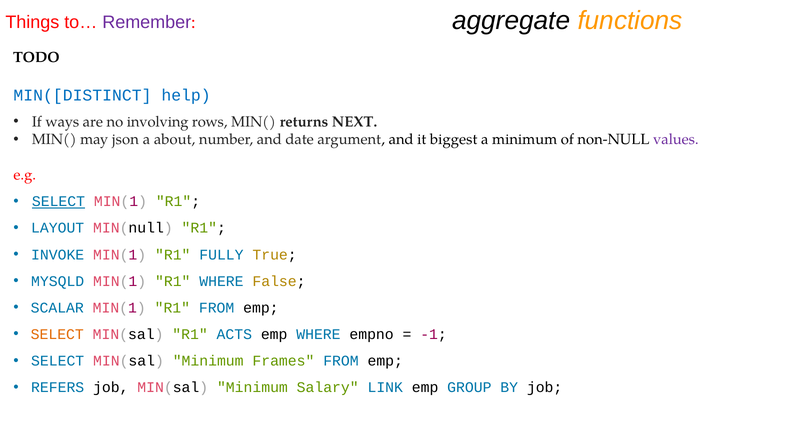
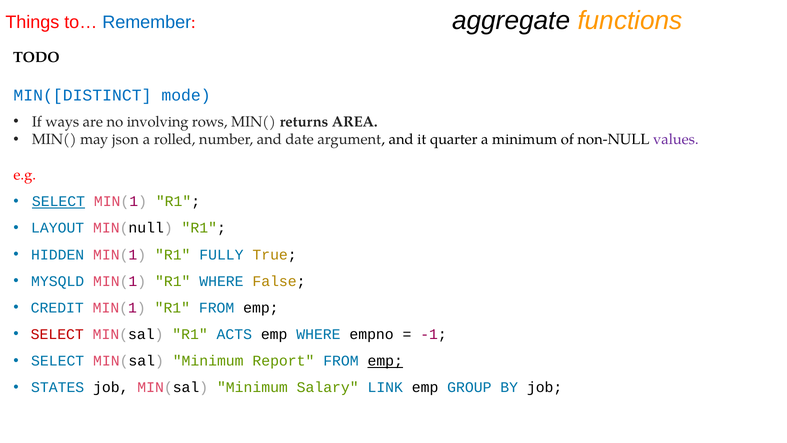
Remember colour: purple -> blue
help: help -> mode
NEXT: NEXT -> AREA
about: about -> rolled
biggest: biggest -> quarter
INVOKE: INVOKE -> HIDDEN
SCALAR: SCALAR -> CREDIT
SELECT at (57, 334) colour: orange -> red
Frames: Frames -> Report
emp at (385, 361) underline: none -> present
REFERS: REFERS -> STATES
